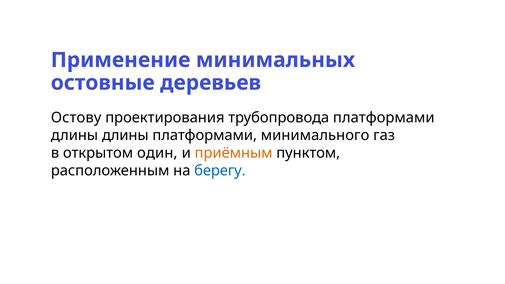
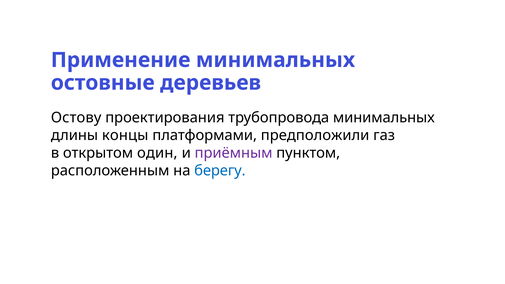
трубопровода платформами: платформами -> минимальных
длины длины: длины -> концы
минимального: минимального -> предположили
приёмным colour: orange -> purple
